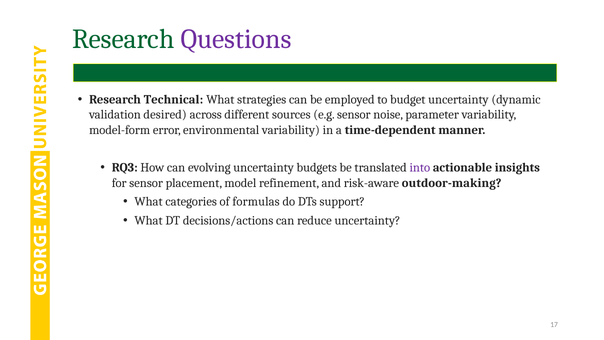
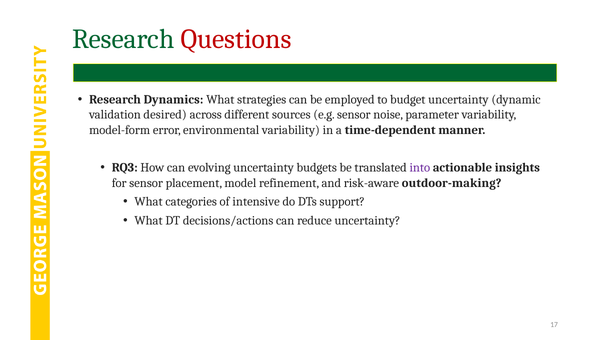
Questions colour: purple -> red
Technical: Technical -> Dynamics
formulas: formulas -> intensive
